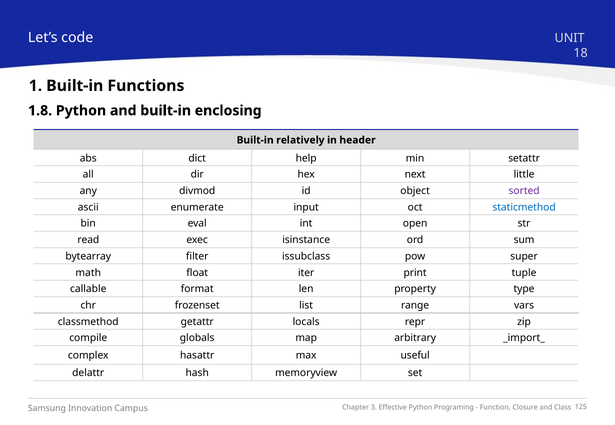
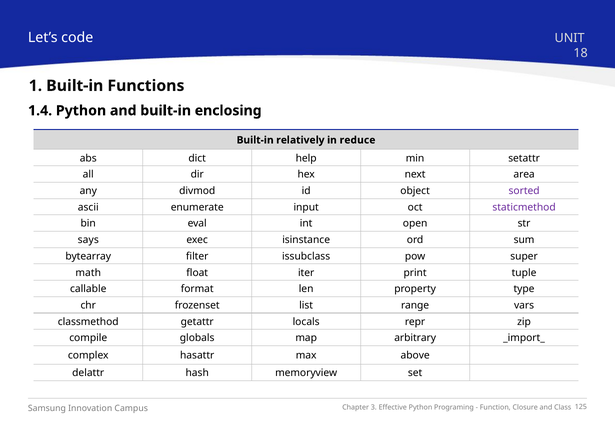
1.8: 1.8 -> 1.4
header: header -> reduce
little: little -> area
staticmethod colour: blue -> purple
read: read -> says
useful: useful -> above
